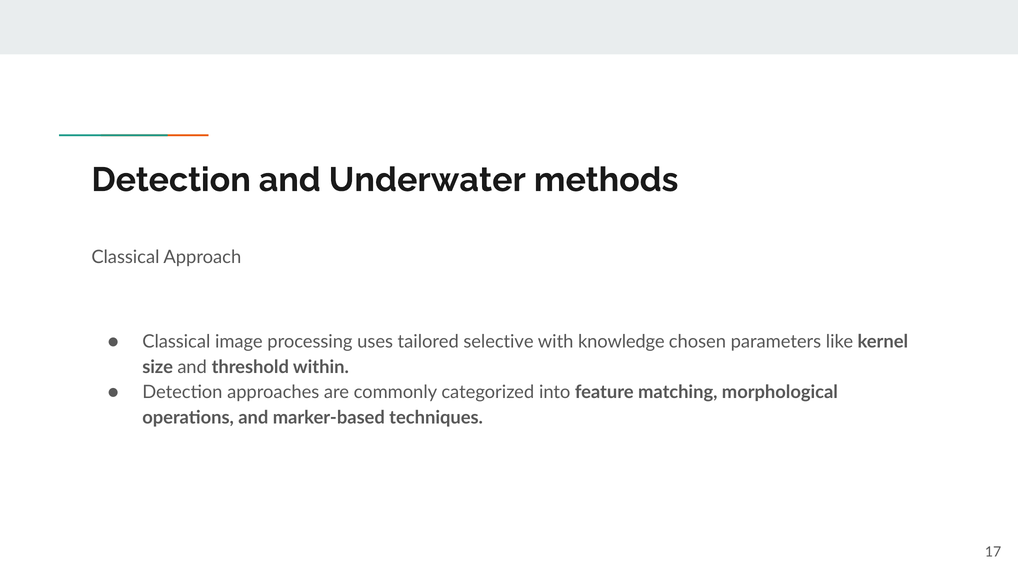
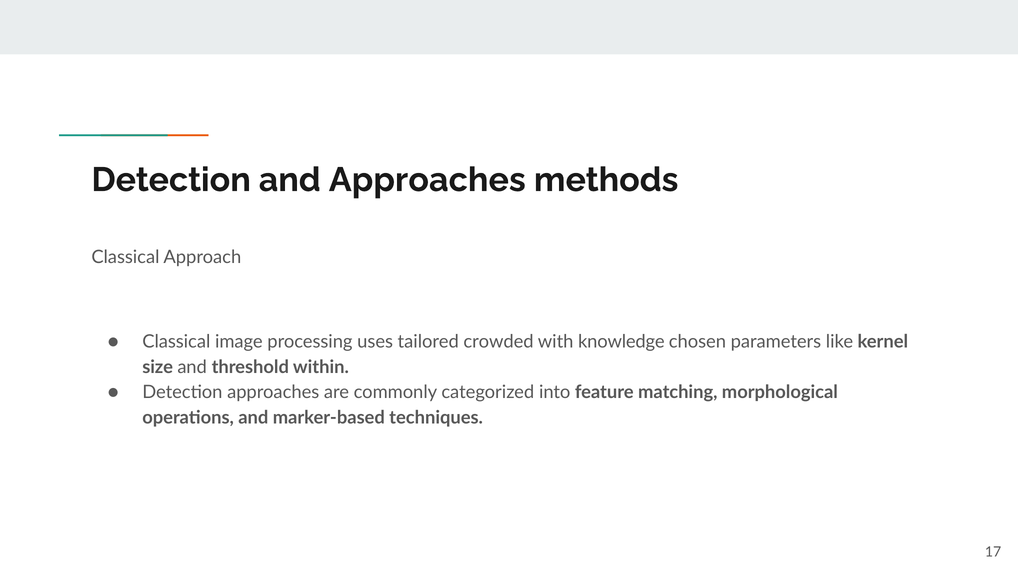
and Underwater: Underwater -> Approaches
selective: selective -> crowded
